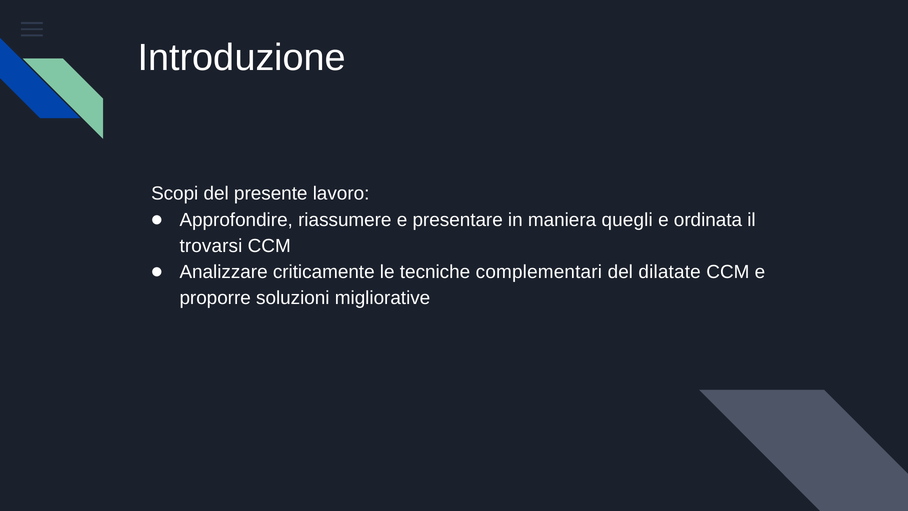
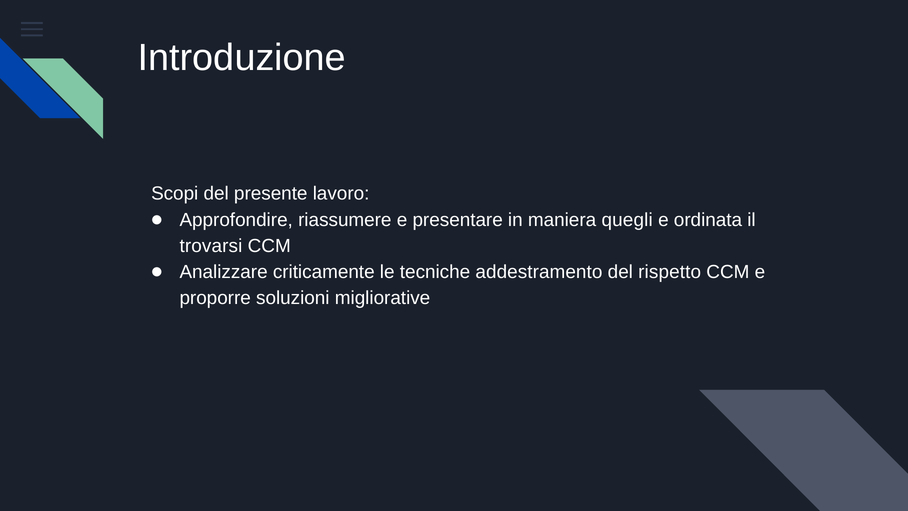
complementari: complementari -> addestramento
dilatate: dilatate -> rispetto
